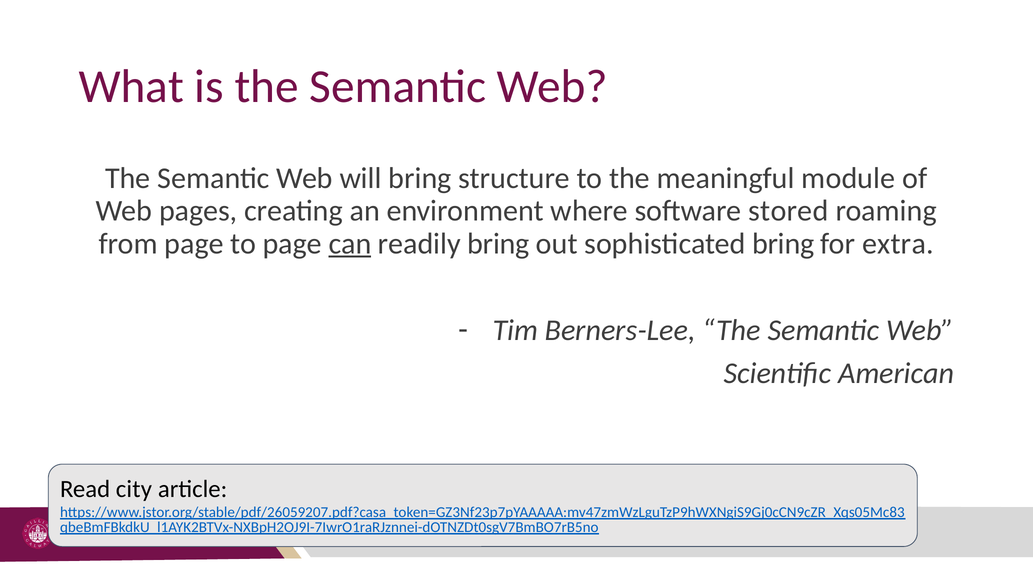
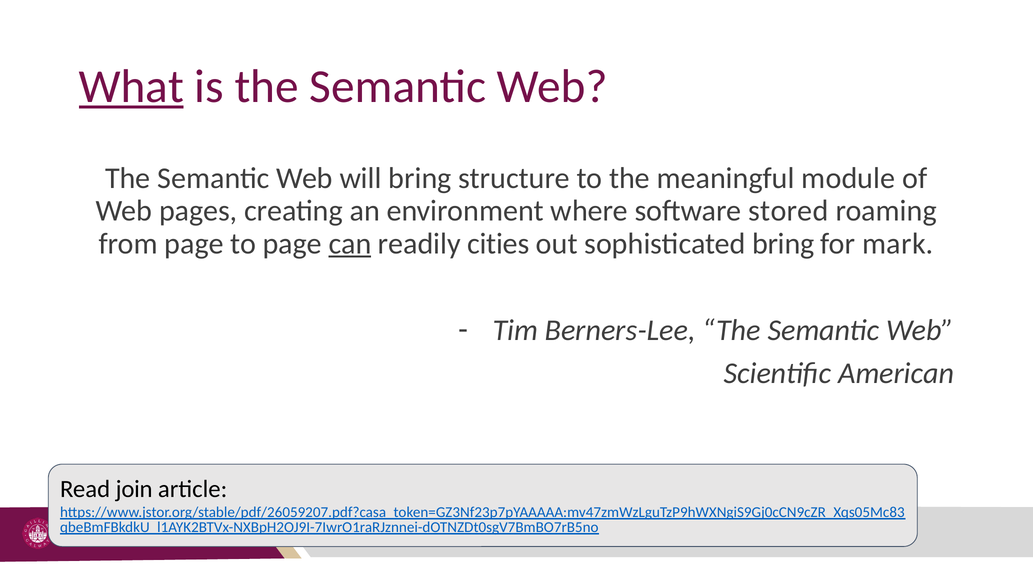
What underline: none -> present
readily bring: bring -> cities
extra: extra -> mark
city: city -> join
